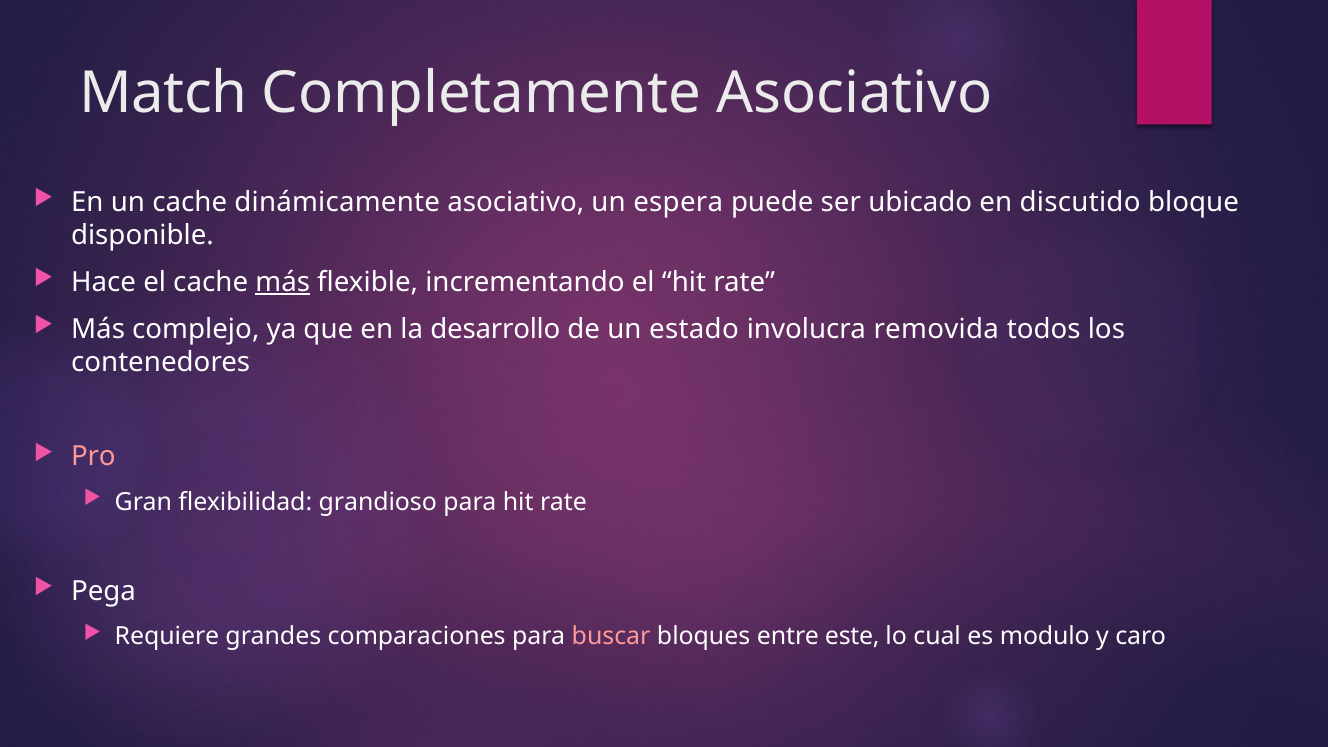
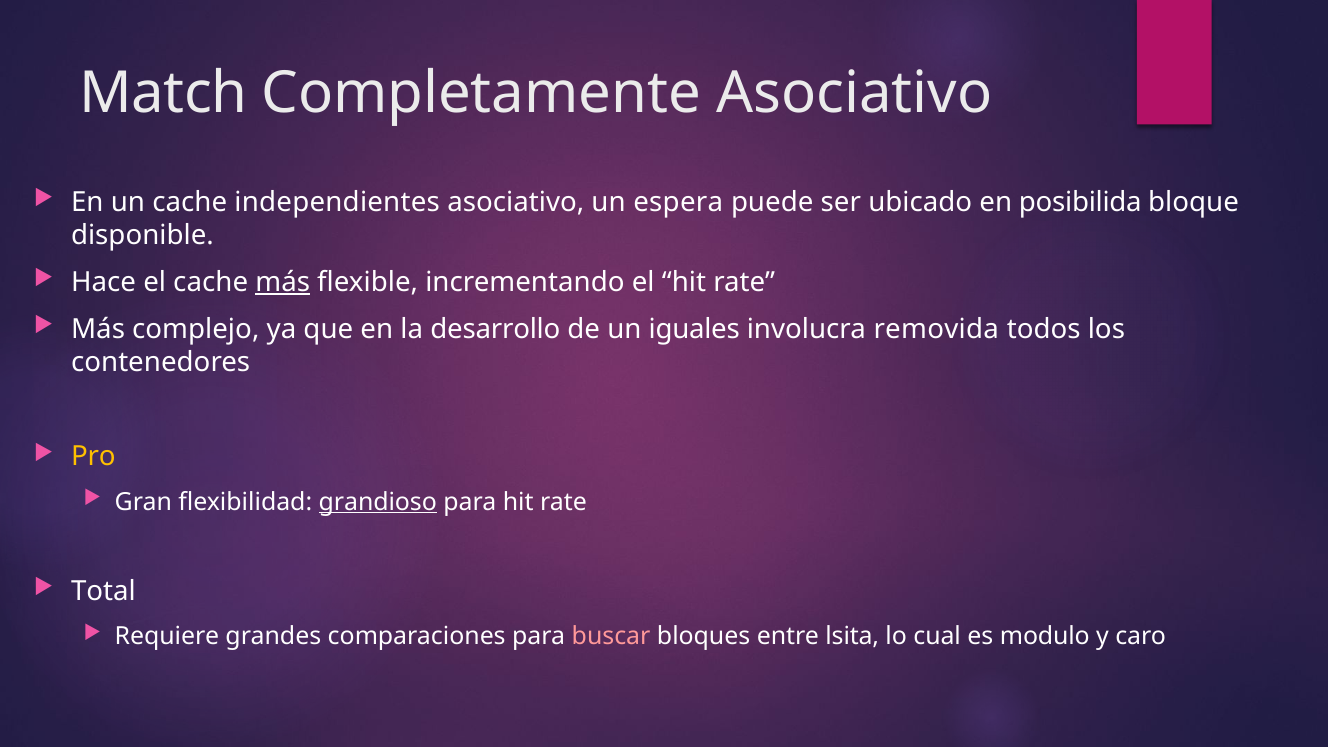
dinámicamente: dinámicamente -> independientes
discutido: discutido -> posibilida
estado: estado -> iguales
Pro colour: pink -> yellow
grandioso underline: none -> present
Pega: Pega -> Total
este: este -> lsita
